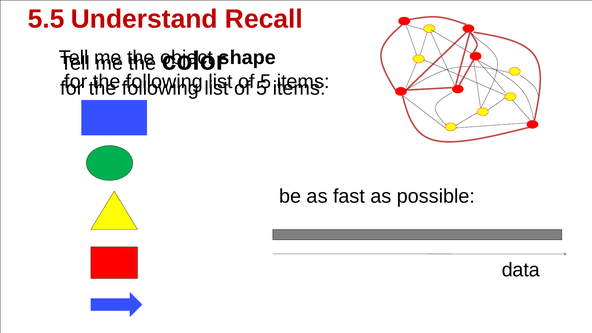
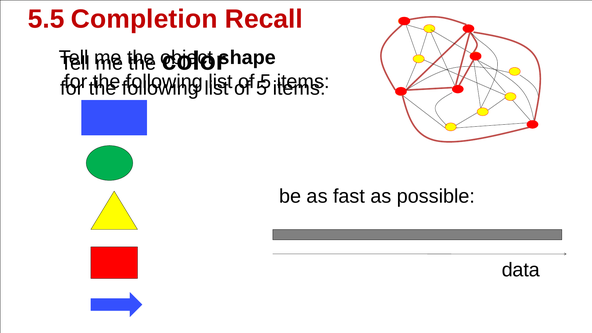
Understand: Understand -> Completion
